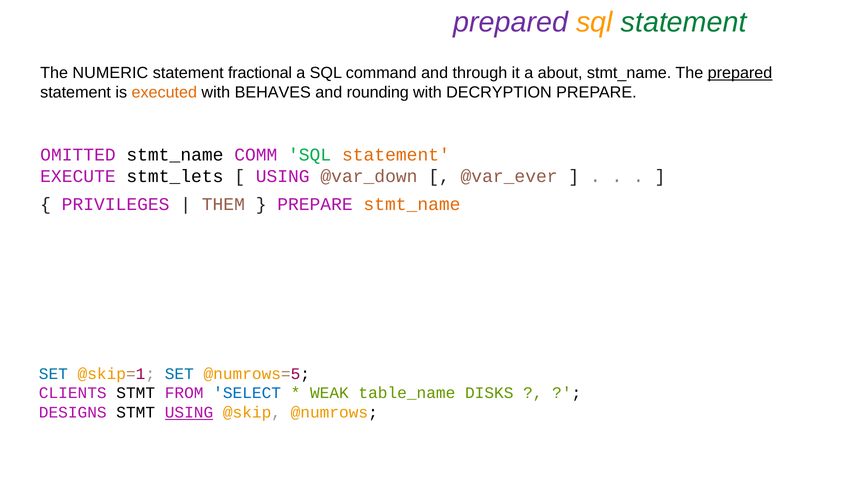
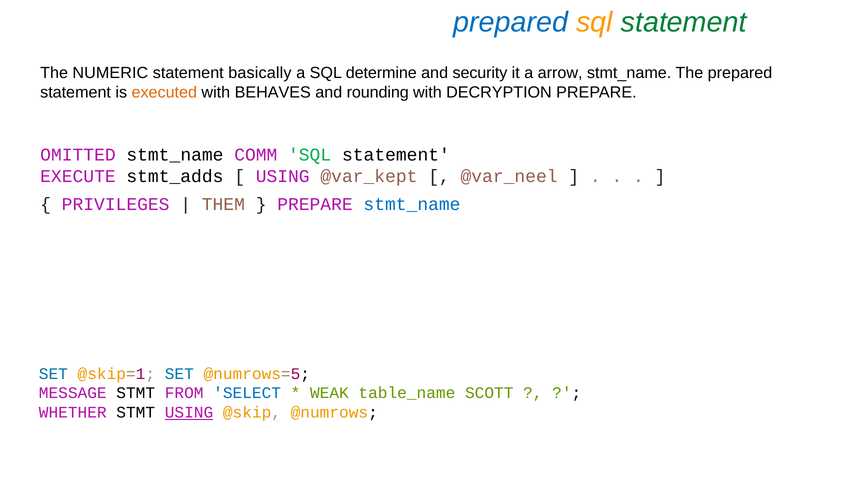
prepared at (511, 22) colour: purple -> blue
fractional: fractional -> basically
command: command -> determine
through: through -> security
about: about -> arrow
prepared at (740, 73) underline: present -> none
statement at (396, 155) colour: orange -> black
stmt_lets: stmt_lets -> stmt_adds
@var_down: @var_down -> @var_kept
@var_ever: @var_ever -> @var_neel
stmt_name at (412, 205) colour: orange -> blue
CLIENTS: CLIENTS -> MESSAGE
DISKS: DISKS -> SCOTT
DESIGNS: DESIGNS -> WHETHER
